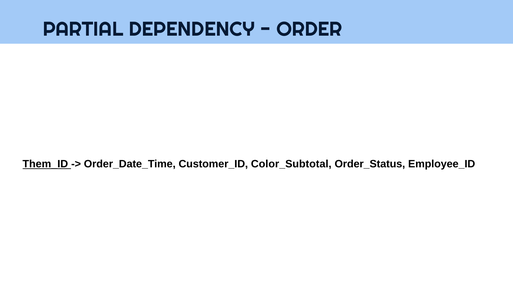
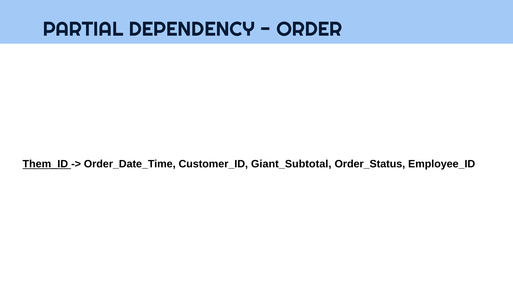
Color_Subtotal: Color_Subtotal -> Giant_Subtotal
